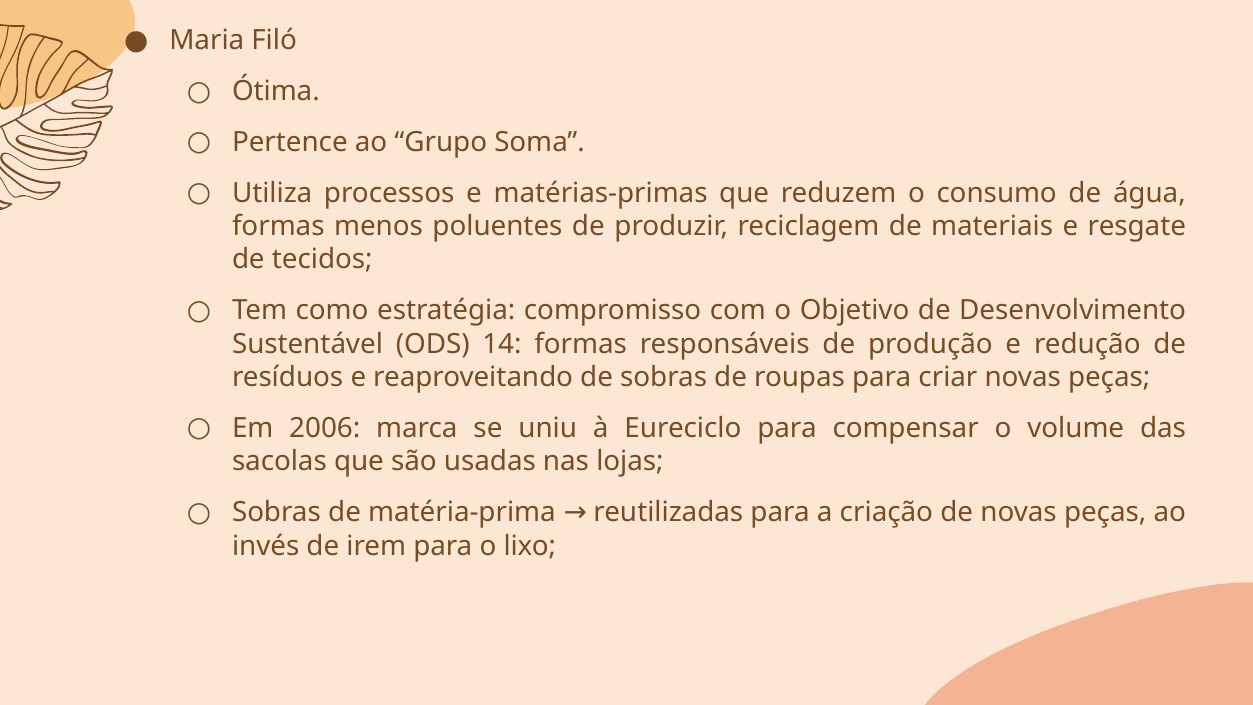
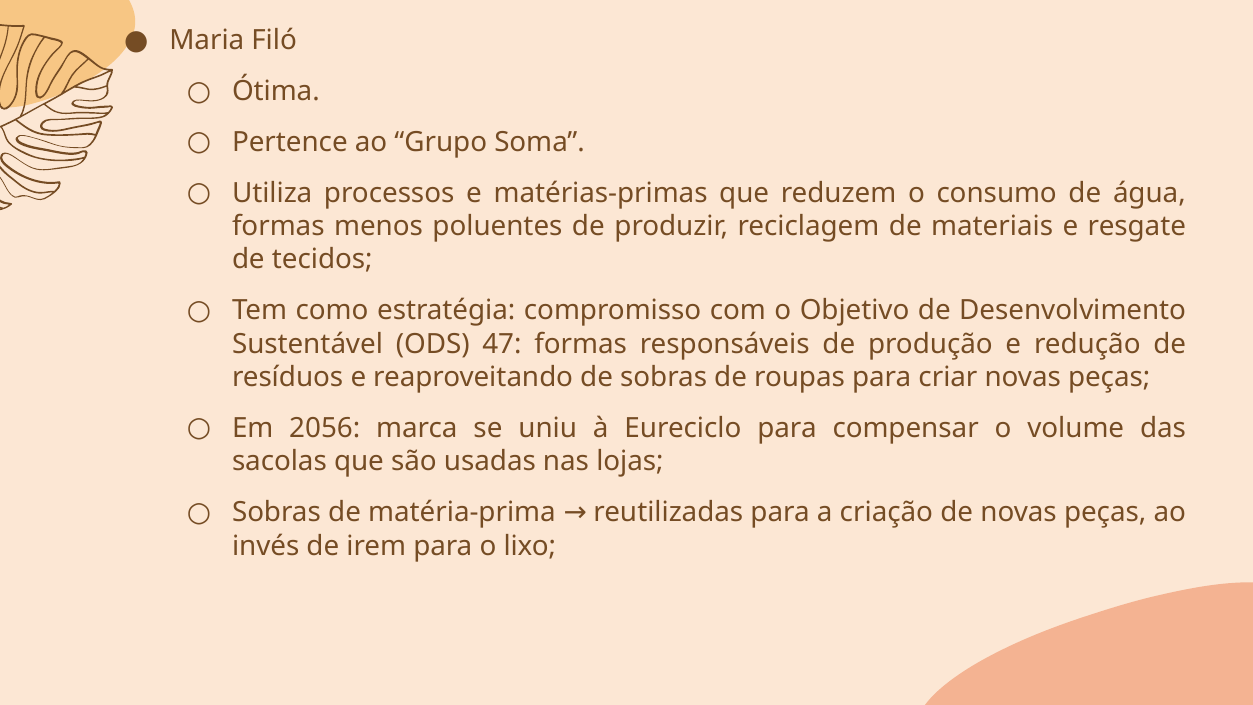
14: 14 -> 47
2006: 2006 -> 2056
